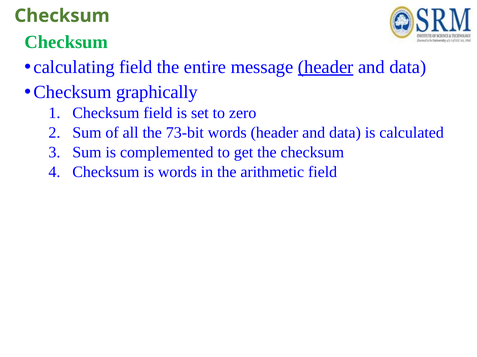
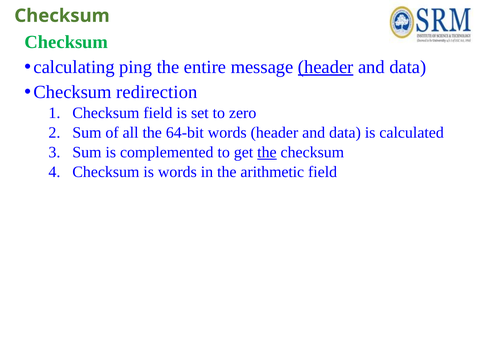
calculating field: field -> ping
graphically: graphically -> redirection
73-bit: 73-bit -> 64-bit
the at (267, 153) underline: none -> present
